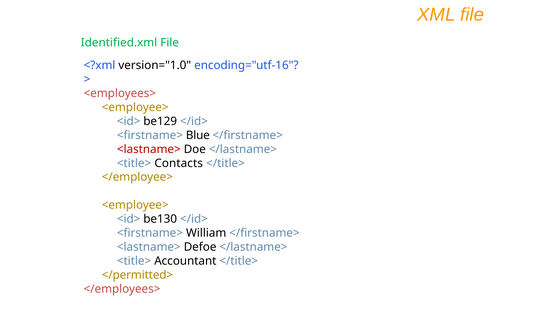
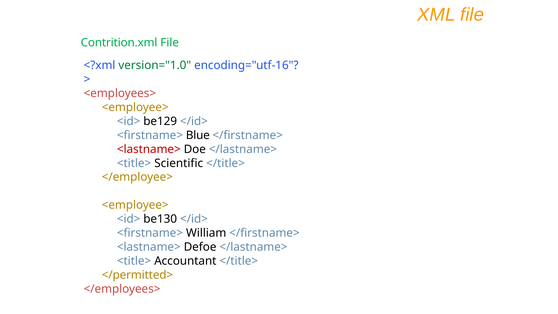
Identified.xml: Identified.xml -> Contrition.xml
version="1.0 colour: black -> green
Contacts: Contacts -> Scientific
